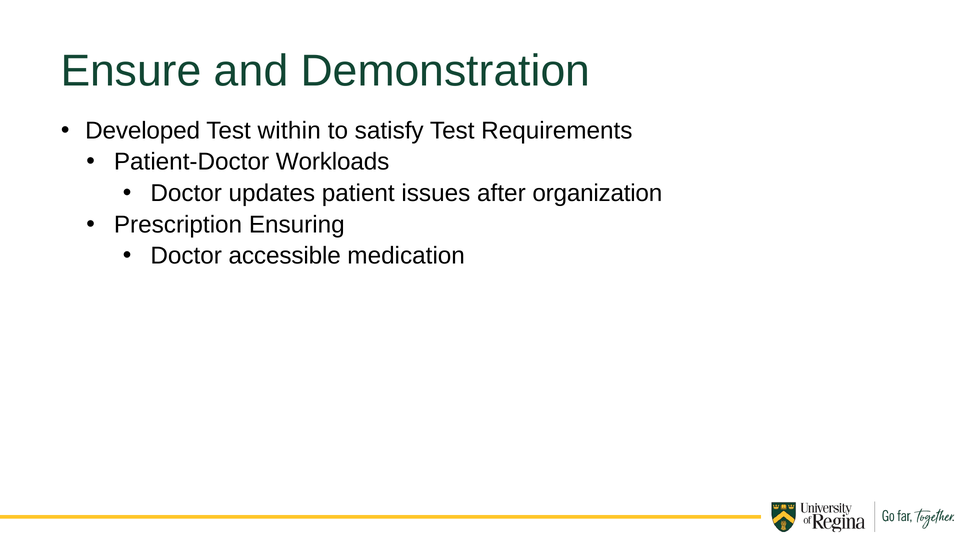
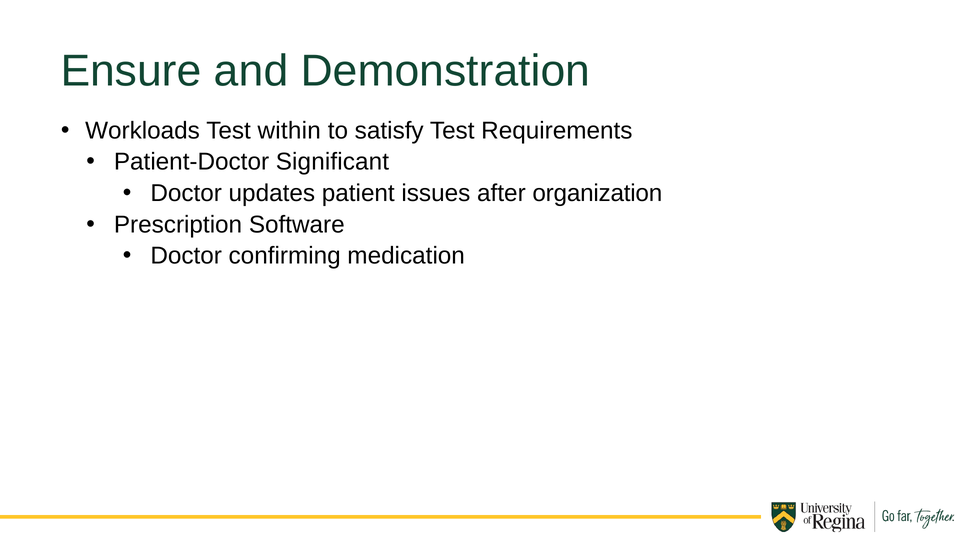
Developed: Developed -> Workloads
Workloads: Workloads -> Significant
Ensuring: Ensuring -> Software
accessible: accessible -> confirming
